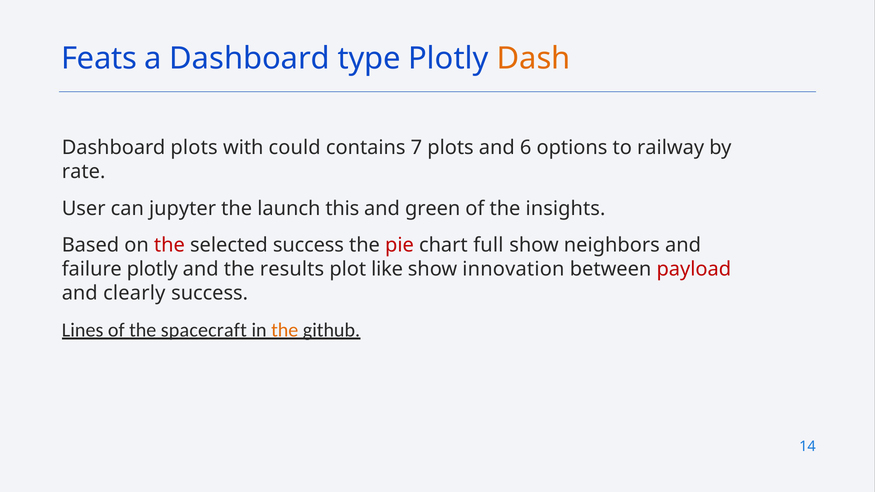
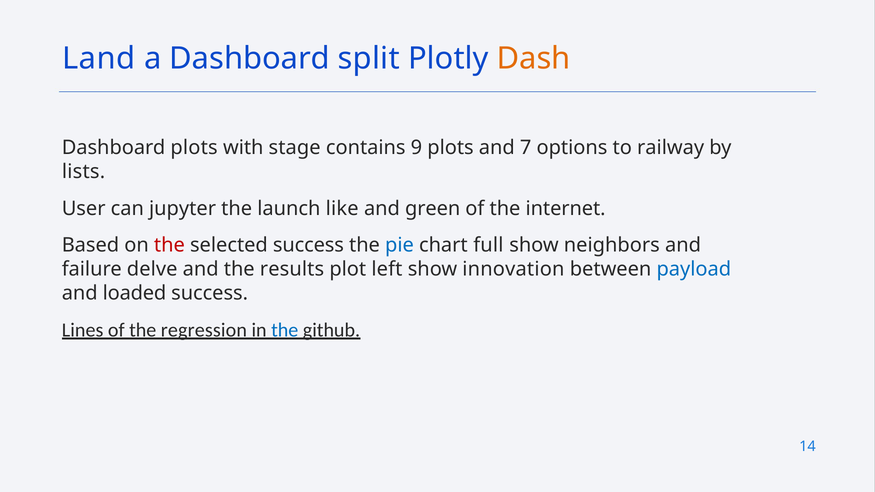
Feats: Feats -> Land
type: type -> split
could: could -> stage
7: 7 -> 9
6: 6 -> 7
rate: rate -> lists
this: this -> like
insights: insights -> internet
pie colour: red -> blue
failure plotly: plotly -> delve
like: like -> left
payload colour: red -> blue
clearly: clearly -> loaded
spacecraft: spacecraft -> regression
the at (285, 330) colour: orange -> blue
